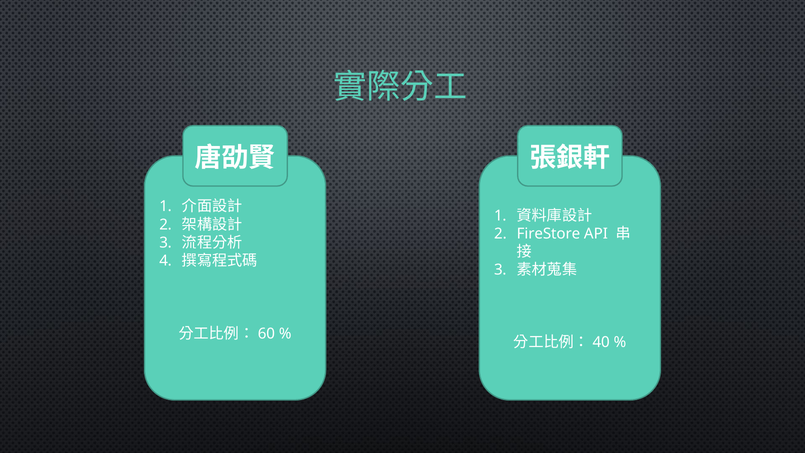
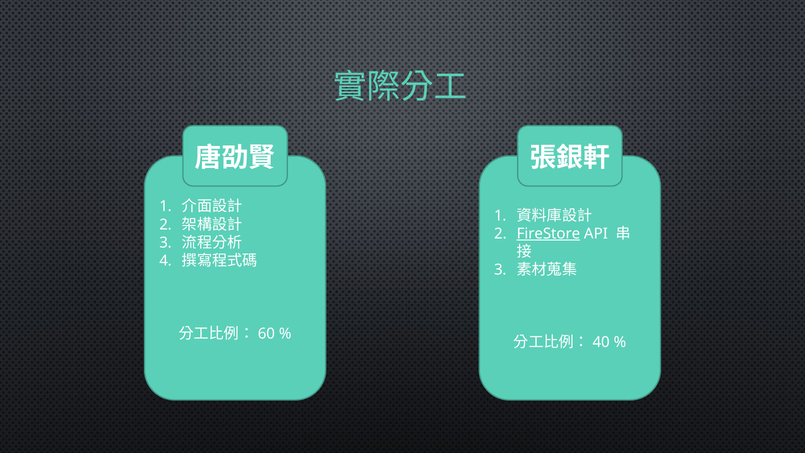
FireStore underline: none -> present
